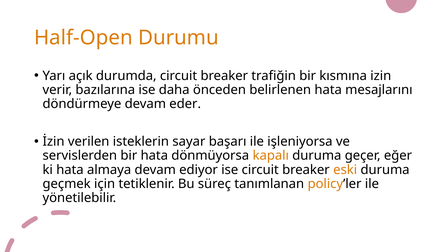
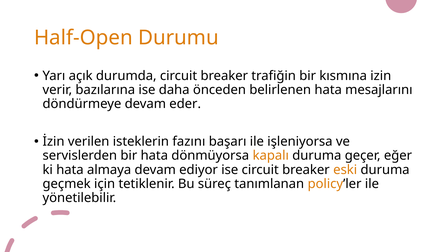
sayar: sayar -> fazını
